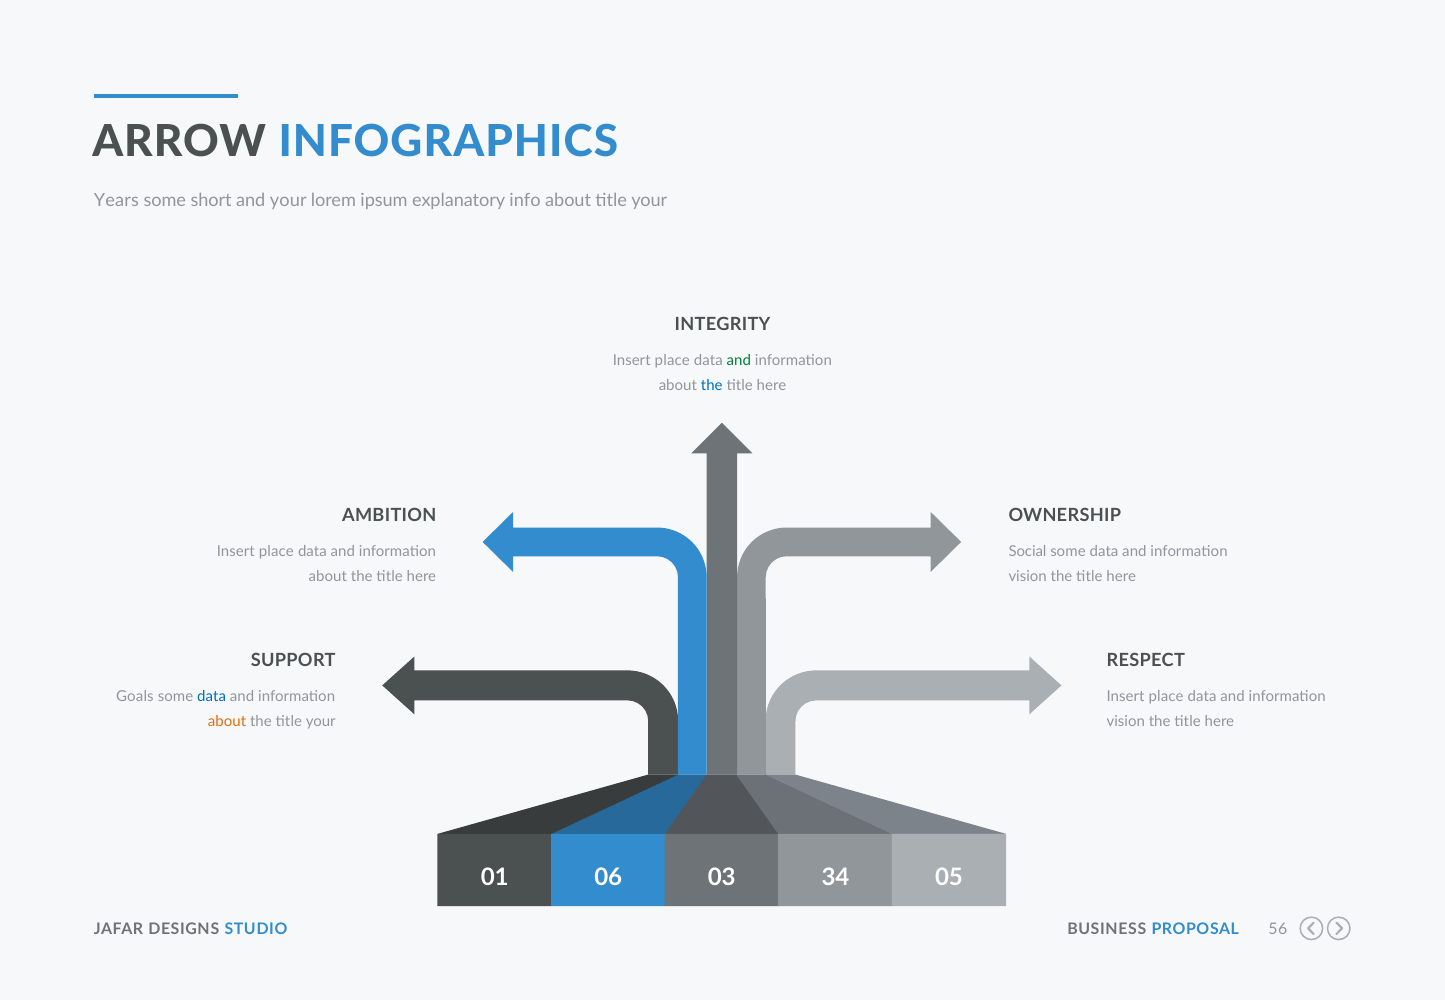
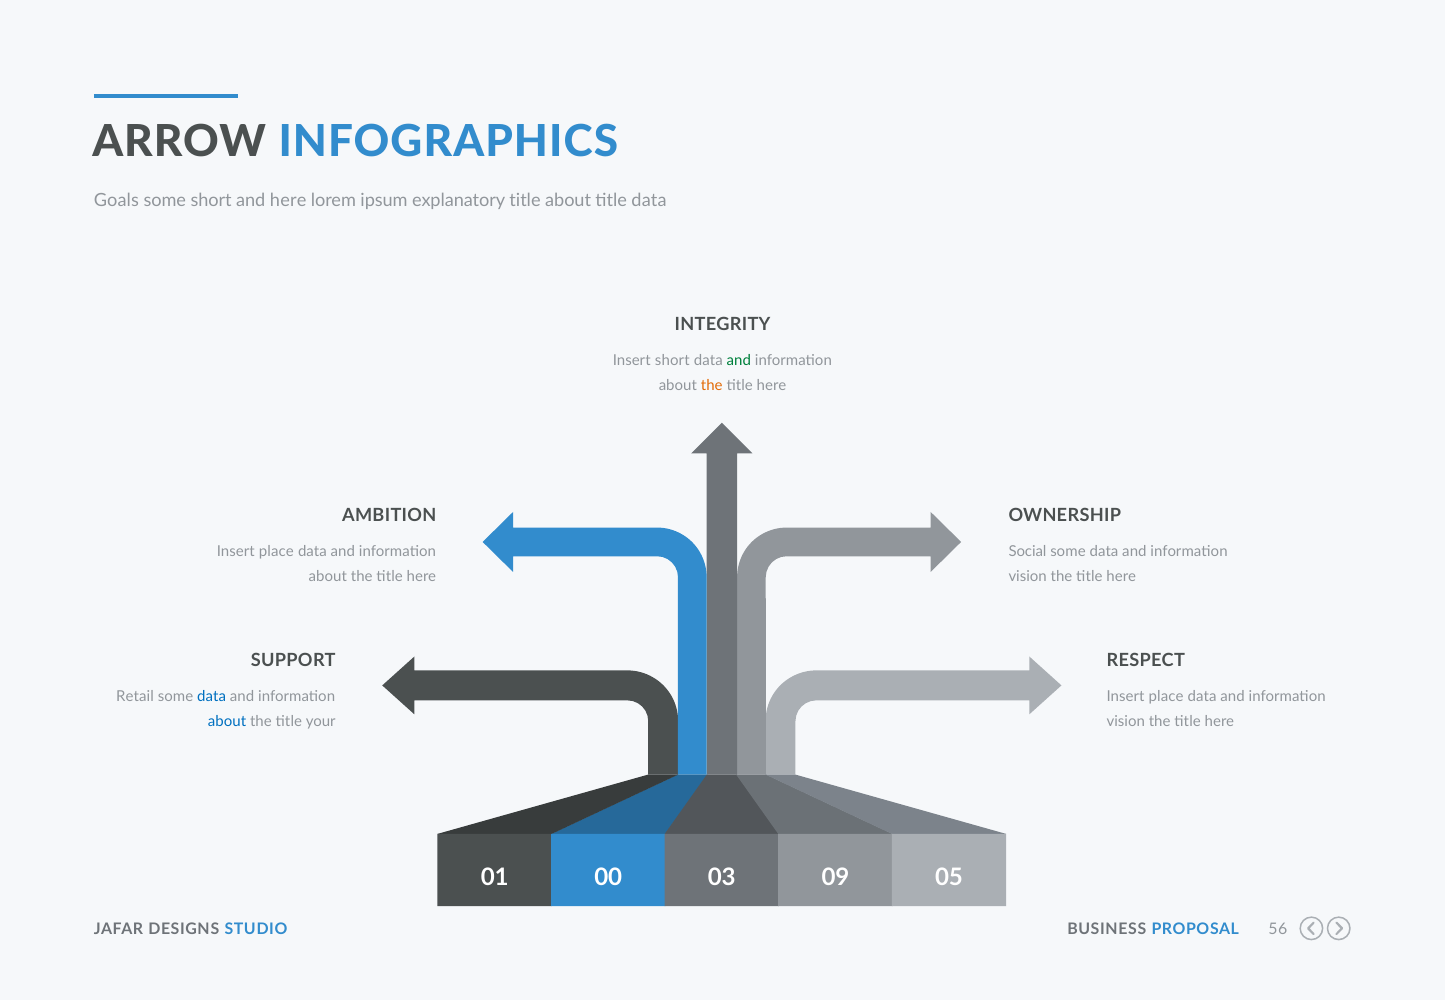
Years: Years -> Goals
and your: your -> here
explanatory info: info -> title
about title your: your -> data
place at (672, 361): place -> short
the at (712, 386) colour: blue -> orange
Goals: Goals -> Retail
about at (227, 722) colour: orange -> blue
06: 06 -> 00
34: 34 -> 09
